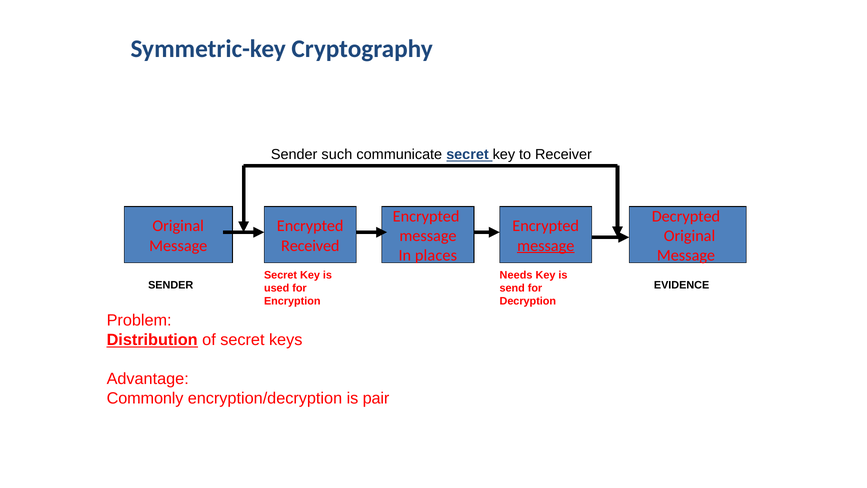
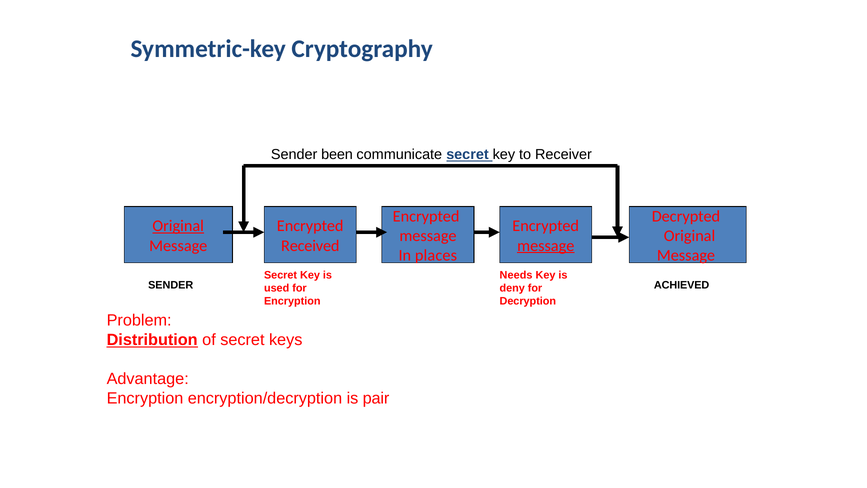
such: such -> been
Original at (178, 226) underline: none -> present
EVIDENCE: EVIDENCE -> ACHIEVED
send: send -> deny
Commonly at (145, 398): Commonly -> Encryption
